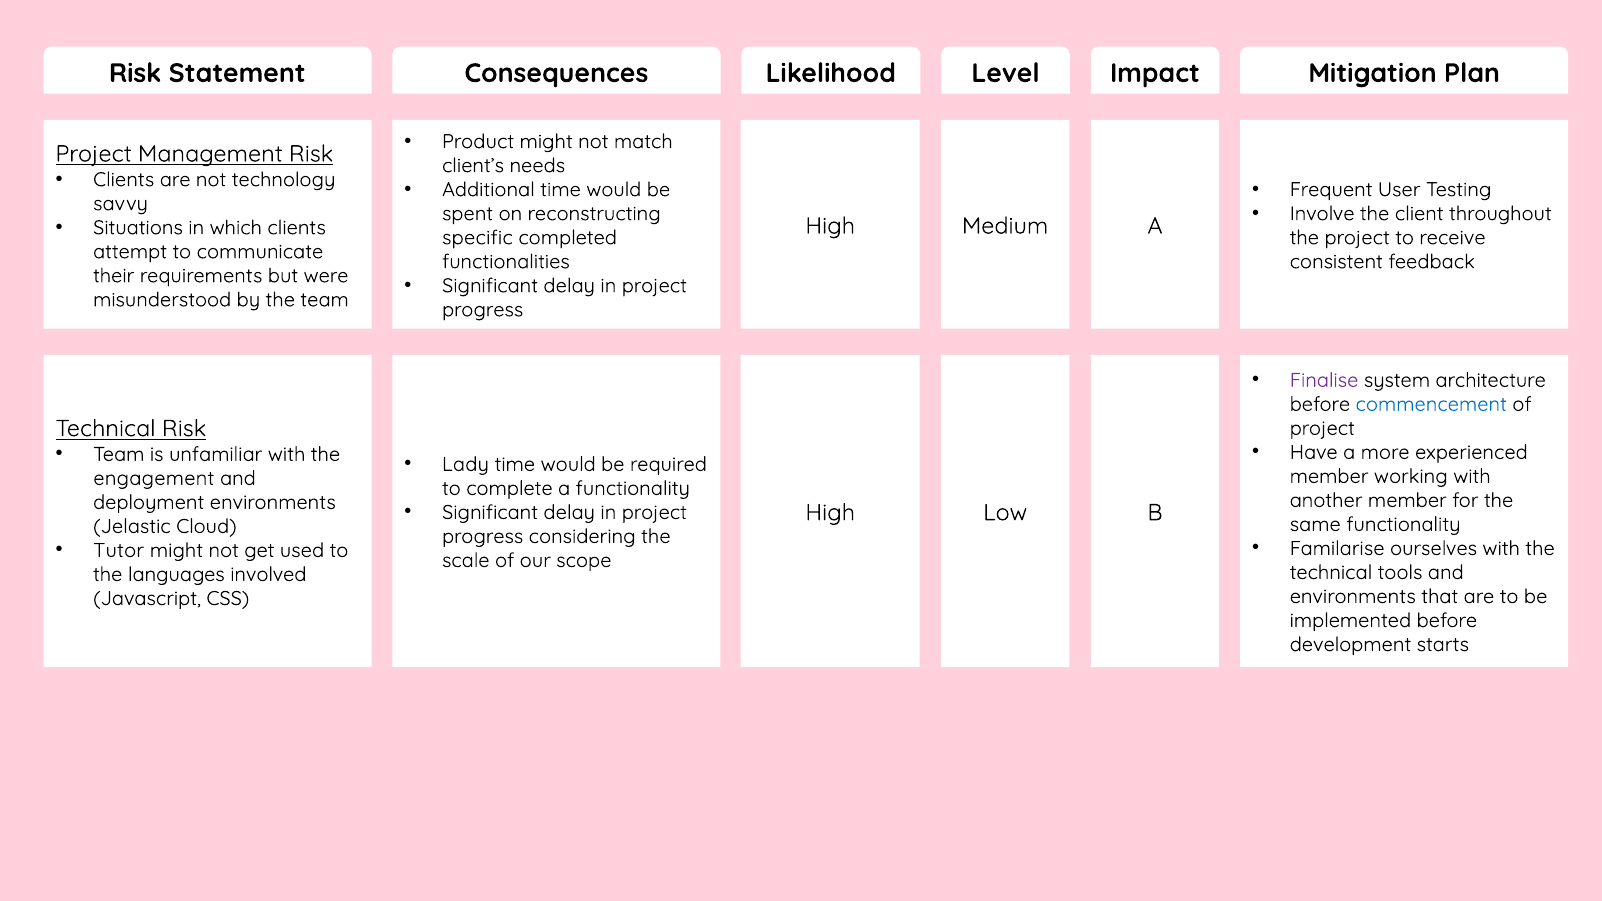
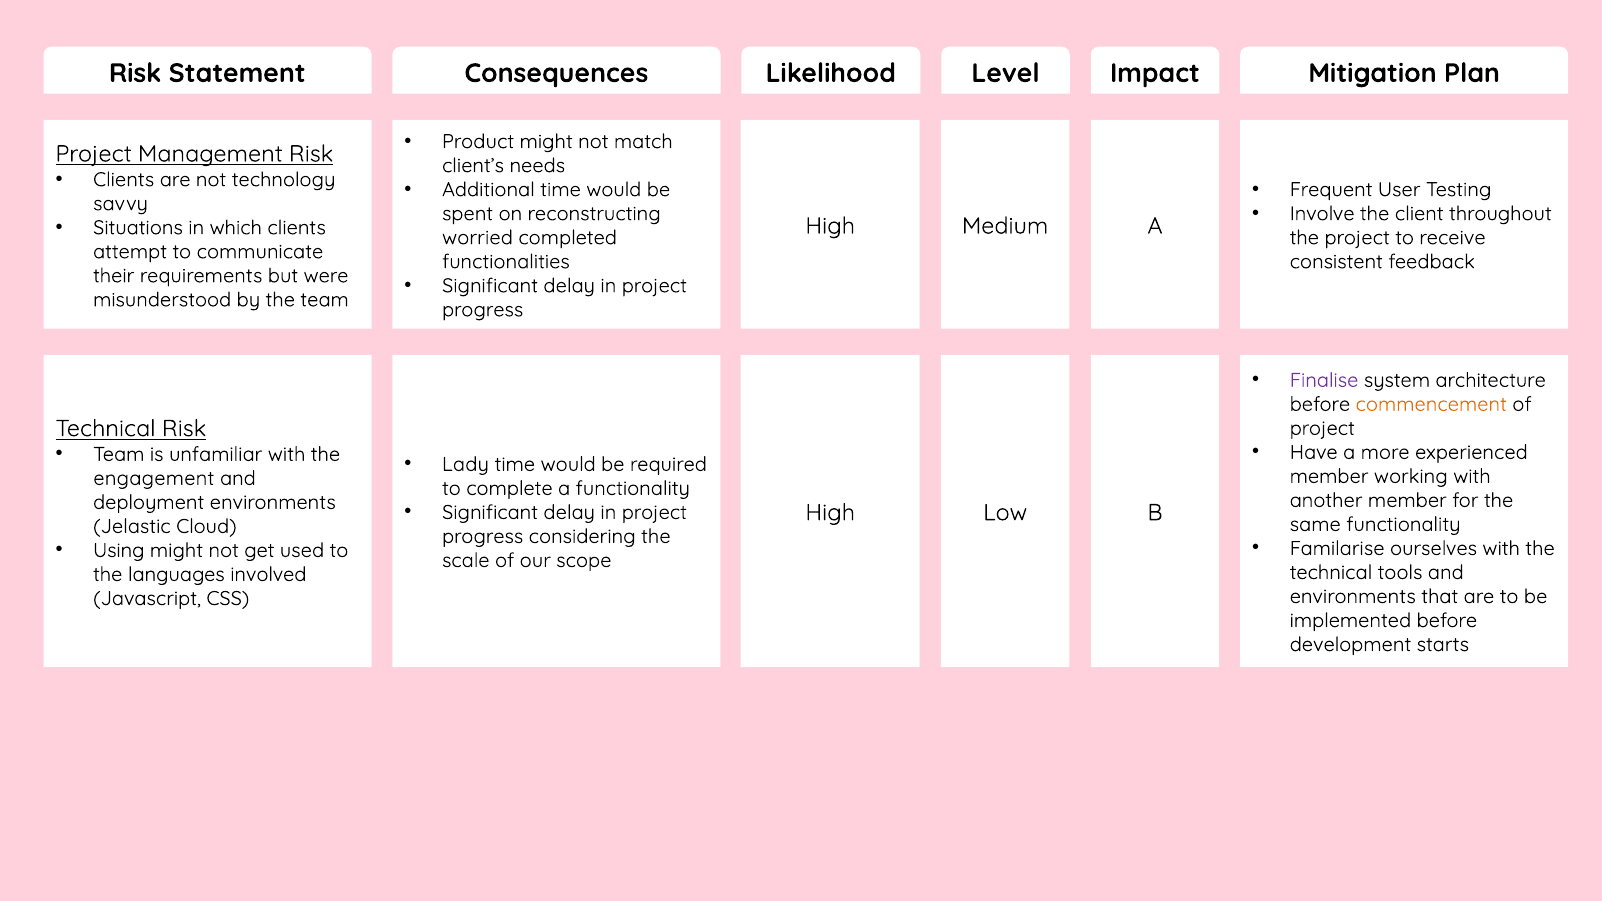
specific: specific -> worried
commencement colour: blue -> orange
Tutor: Tutor -> Using
